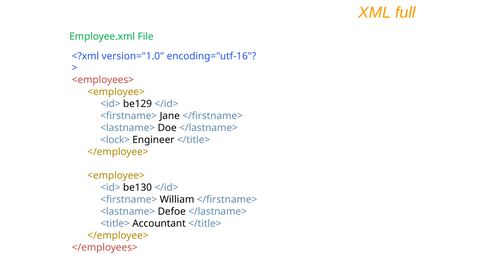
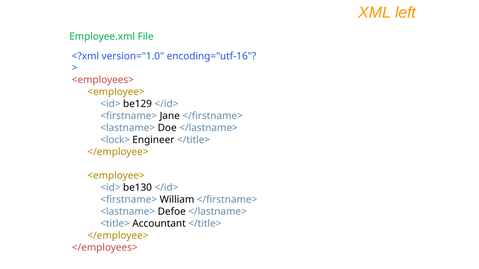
full: full -> left
